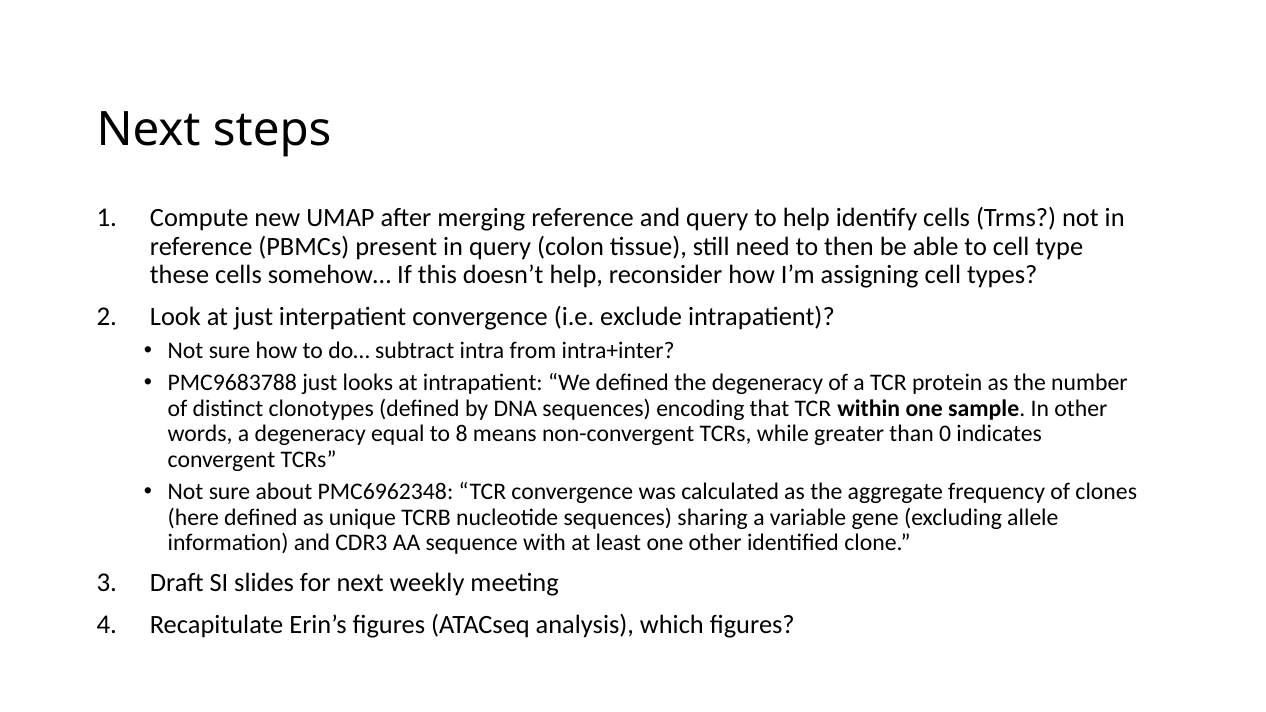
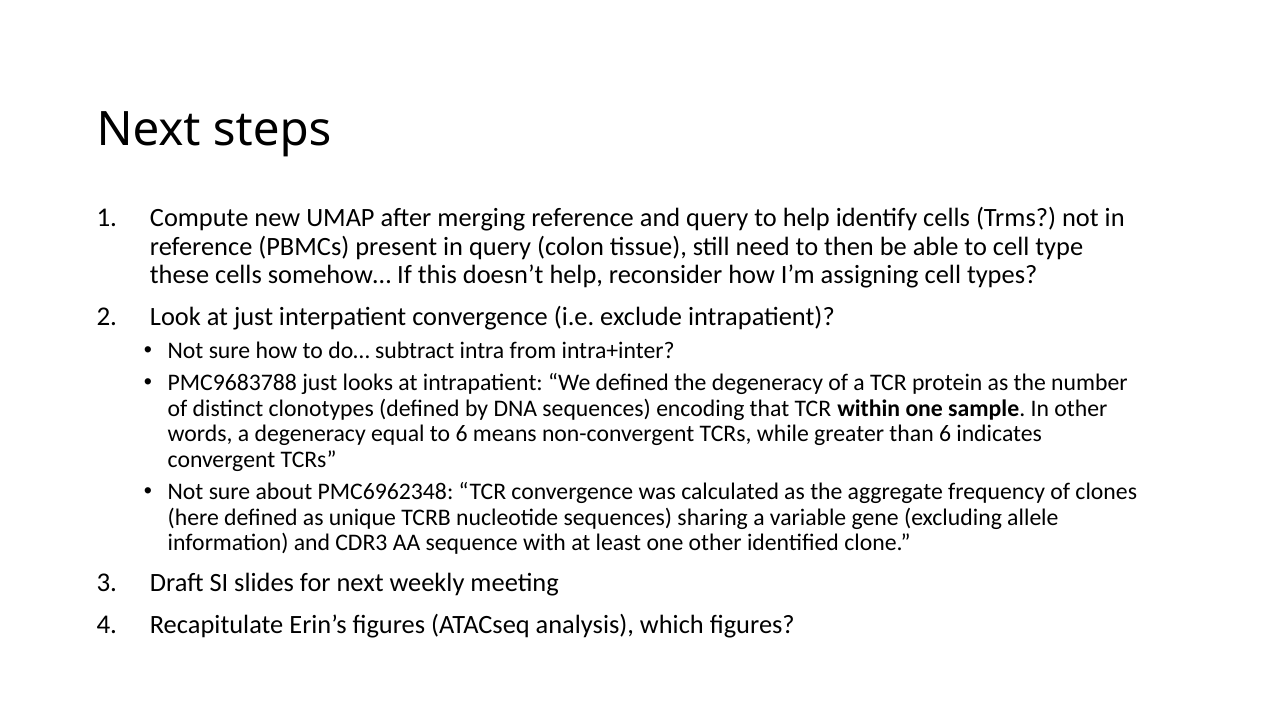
to 8: 8 -> 6
than 0: 0 -> 6
